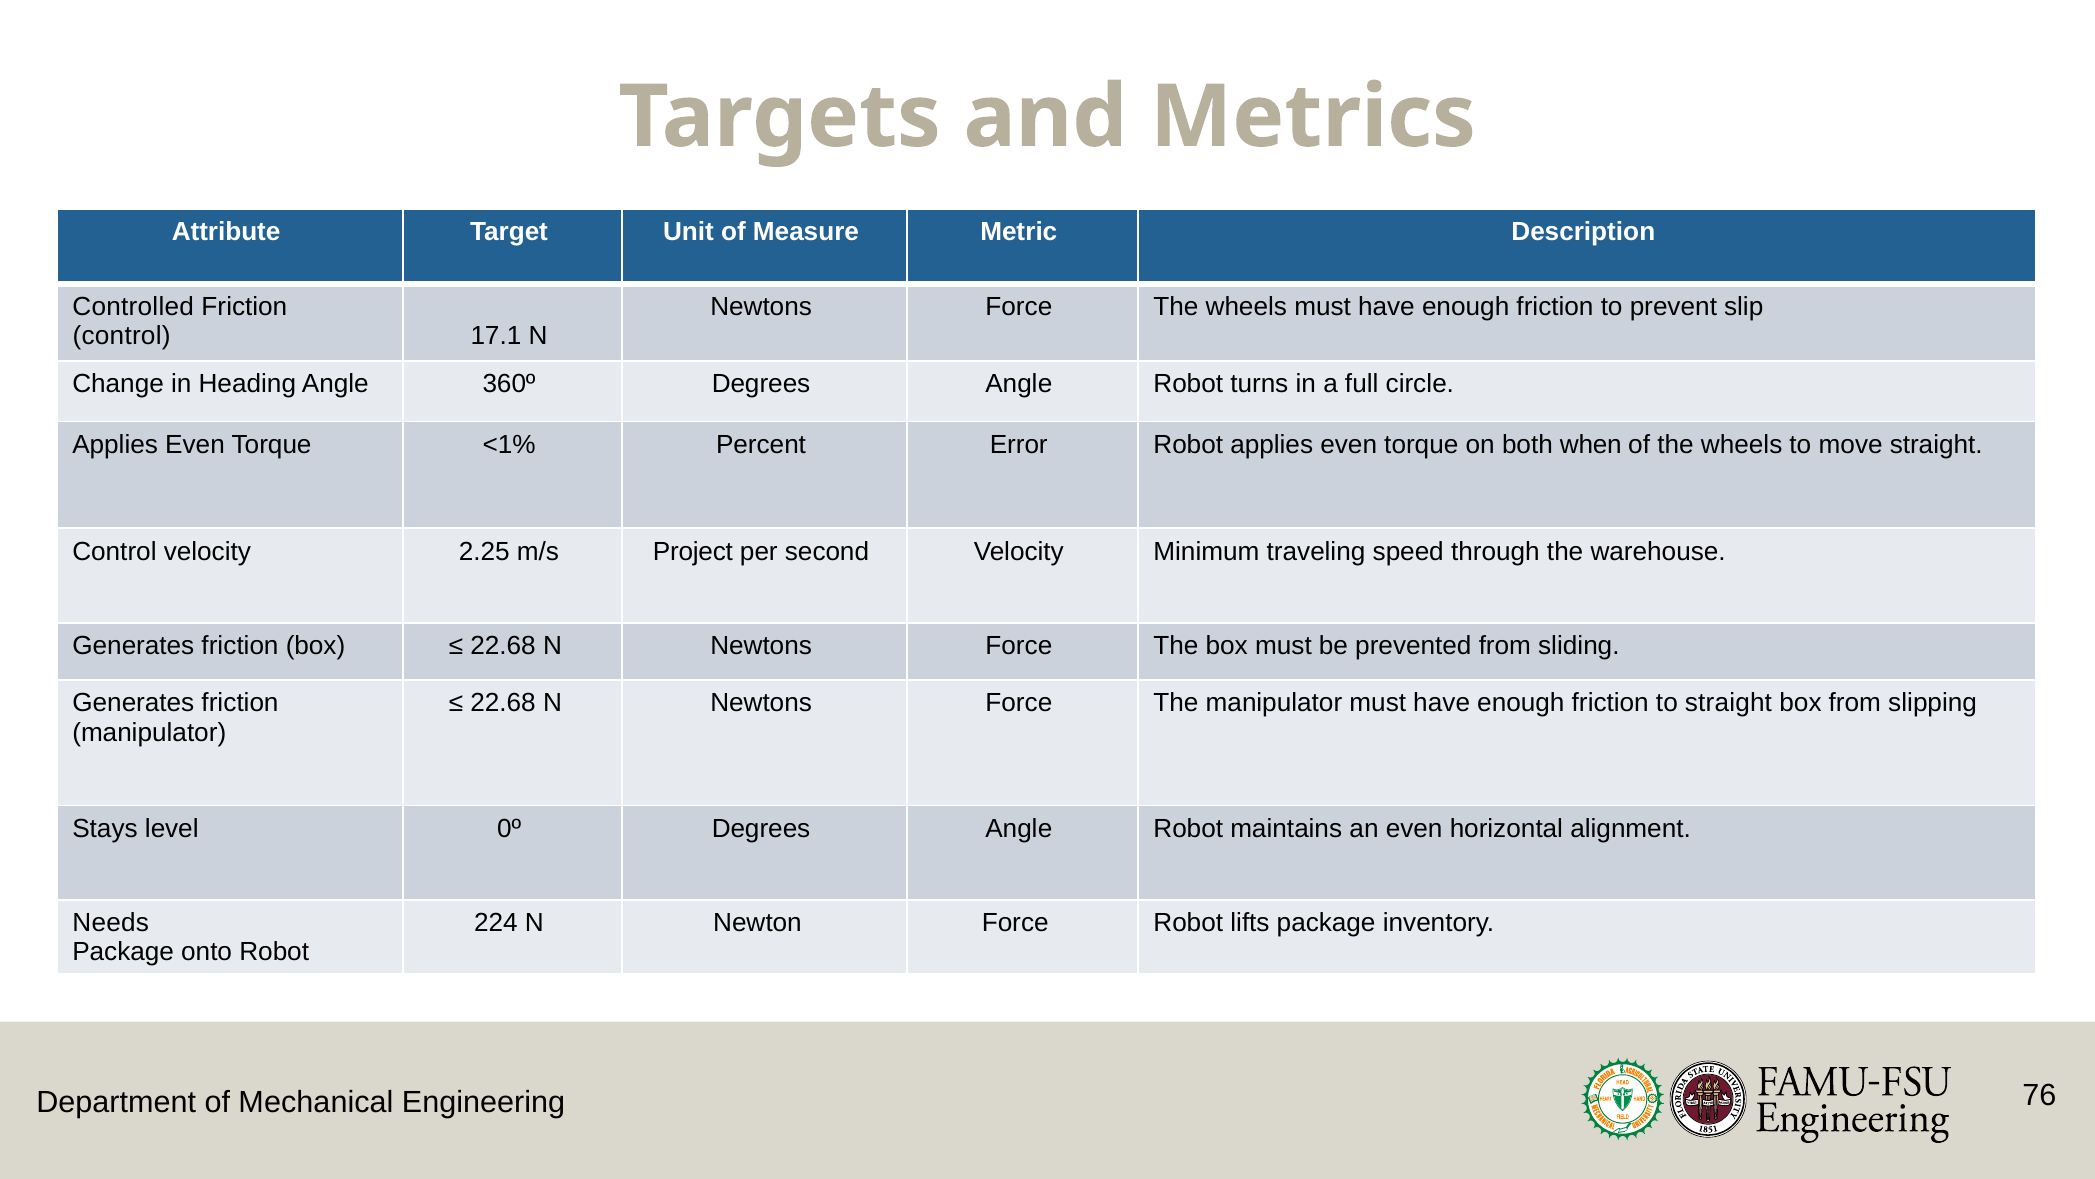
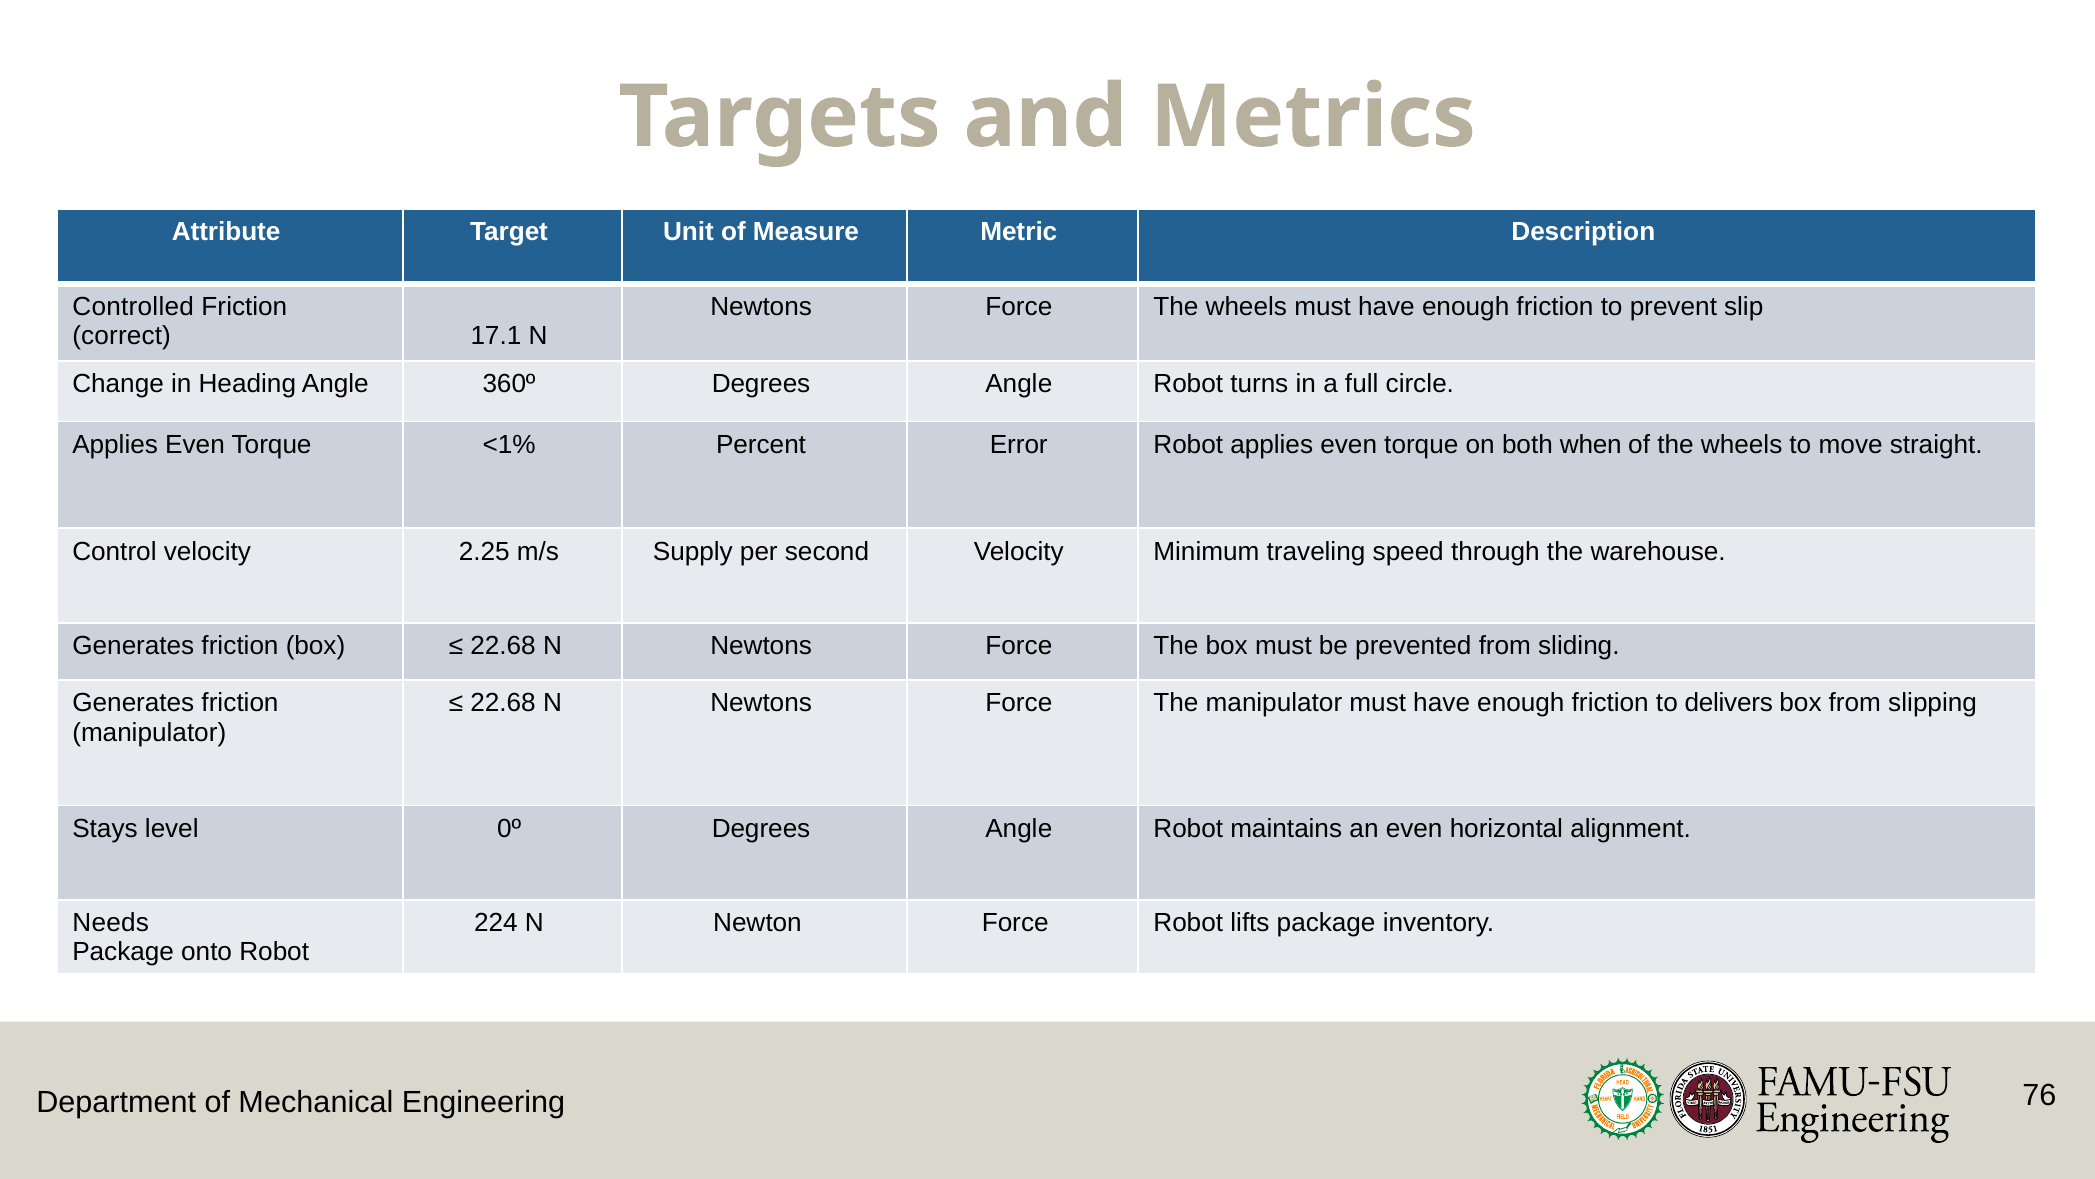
control at (122, 336): control -> correct
Project: Project -> Supply
to straight: straight -> delivers
